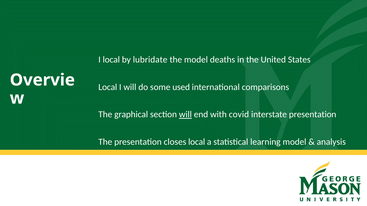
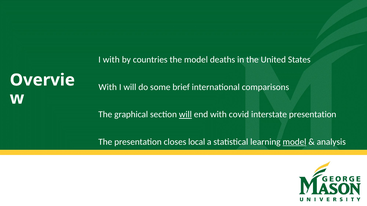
I local: local -> with
lubridate: lubridate -> countries
Local at (108, 87): Local -> With
used: used -> brief
model at (295, 142) underline: none -> present
